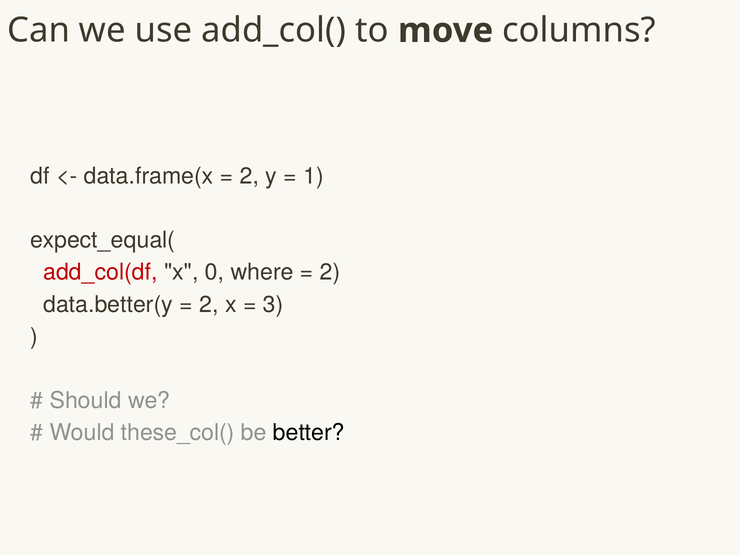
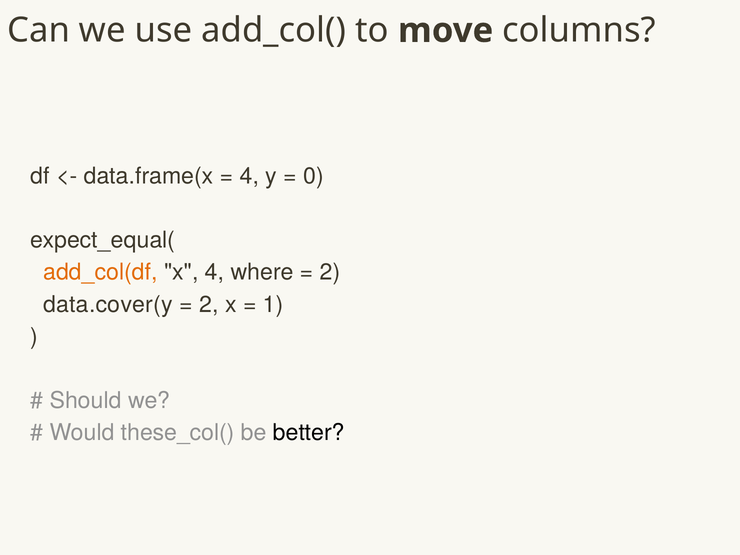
2 at (249, 176): 2 -> 4
1: 1 -> 0
add_col(df colour: red -> orange
x 0: 0 -> 4
data.better(y: data.better(y -> data.cover(y
3: 3 -> 1
